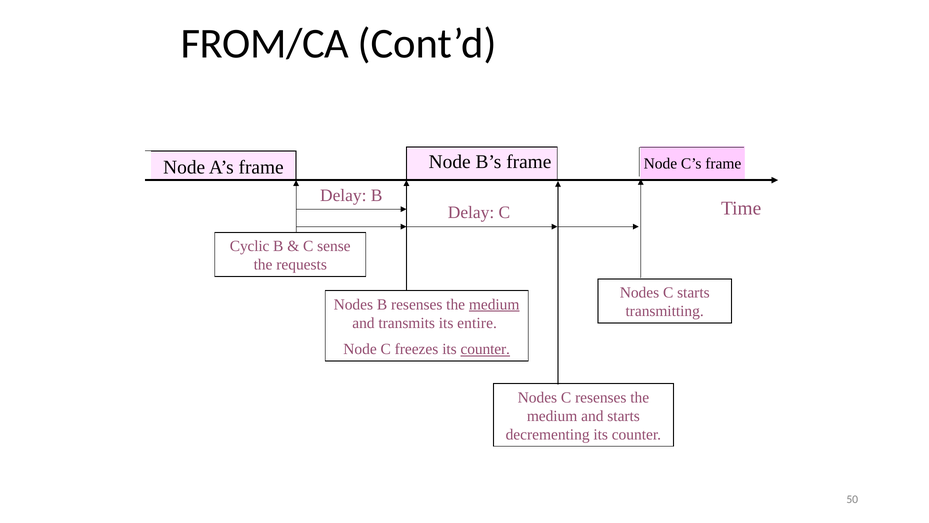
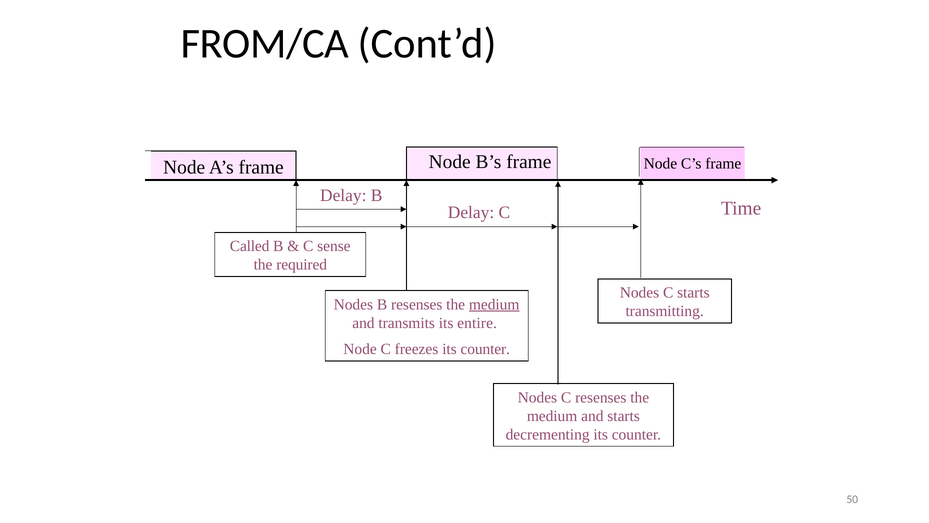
Cyclic: Cyclic -> Called
requests: requests -> required
counter at (485, 349) underline: present -> none
